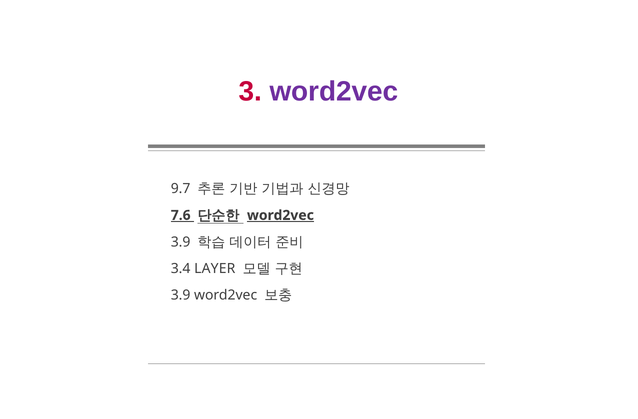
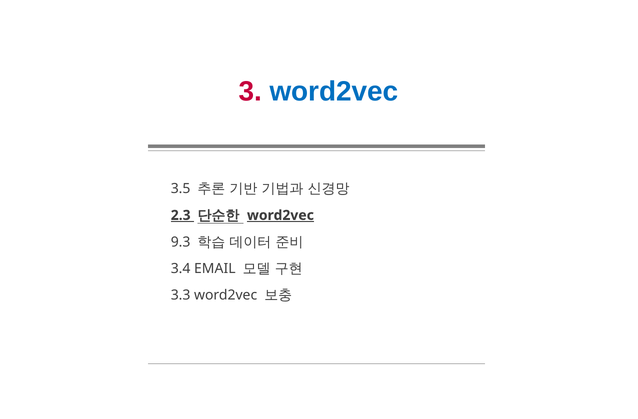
word2vec at (334, 92) colour: purple -> blue
9.7: 9.7 -> 3.5
7.6: 7.6 -> 2.3
3.9 at (181, 242): 3.9 -> 9.3
LAYER: LAYER -> EMAIL
3.9 at (181, 295): 3.9 -> 3.3
